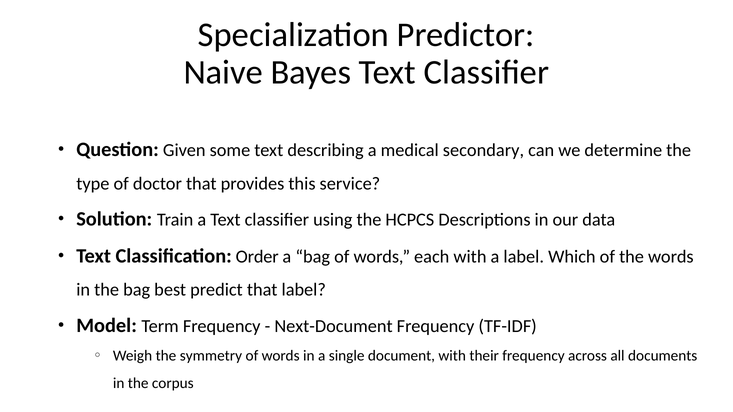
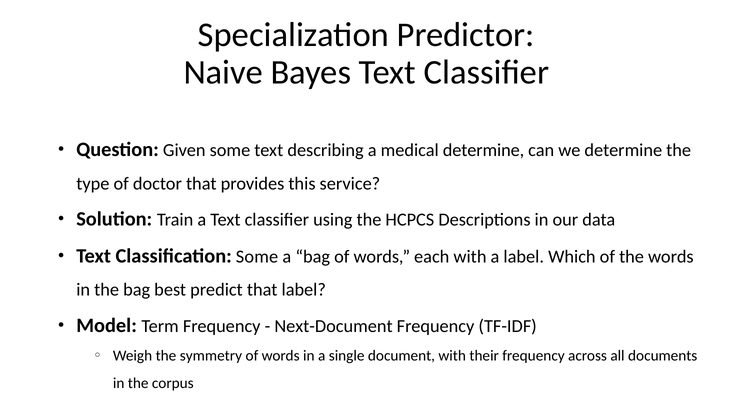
medical secondary: secondary -> determine
Classification Order: Order -> Some
